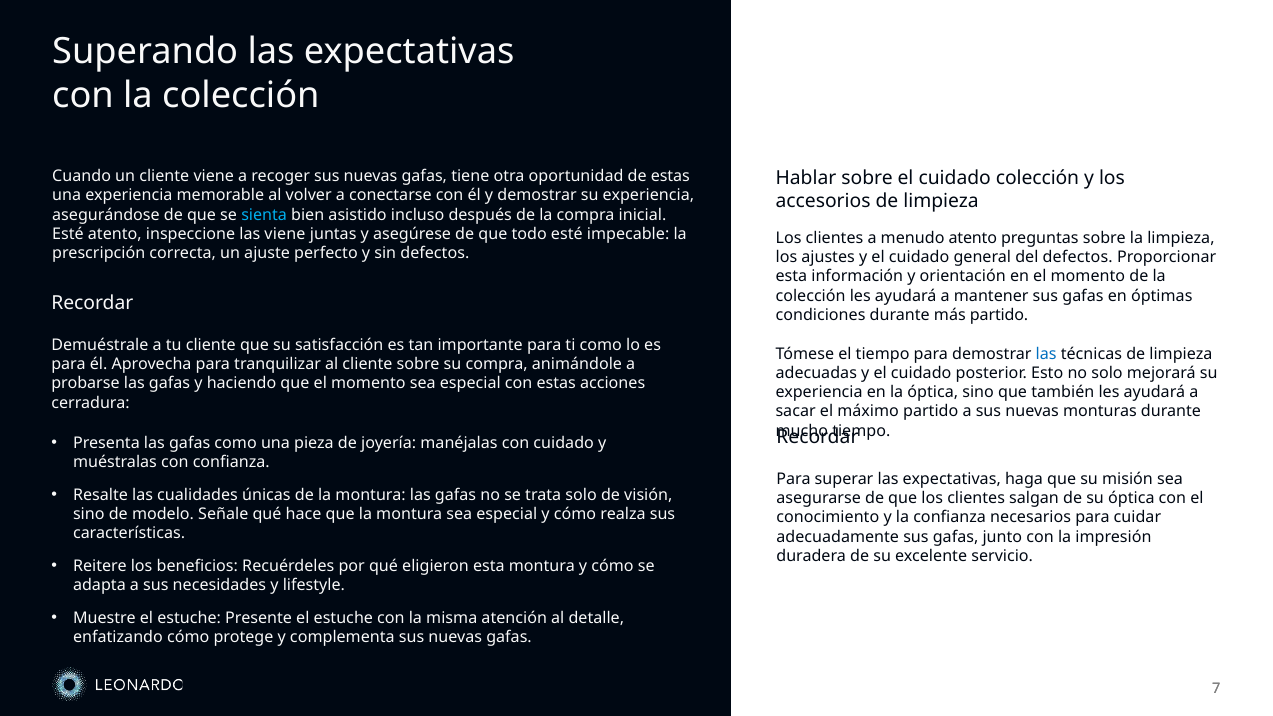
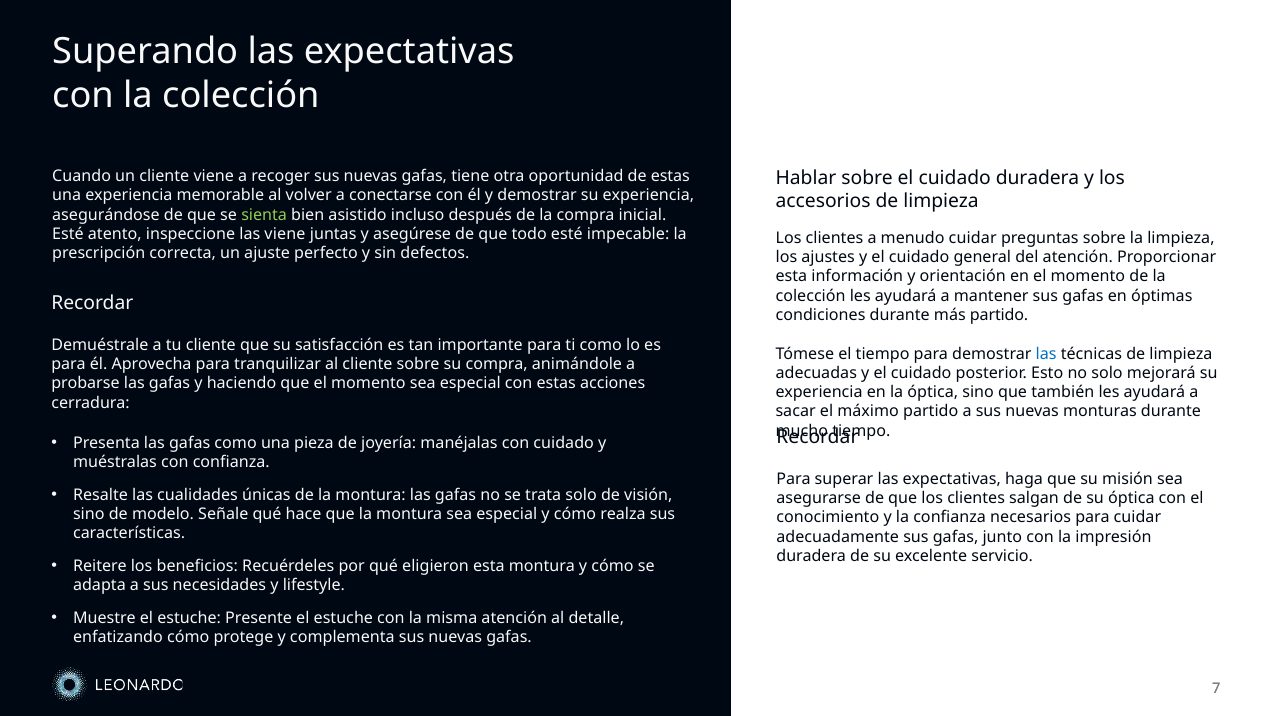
cuidado colección: colección -> duradera
sienta colour: light blue -> light green
menudo atento: atento -> cuidar
del defectos: defectos -> atención
